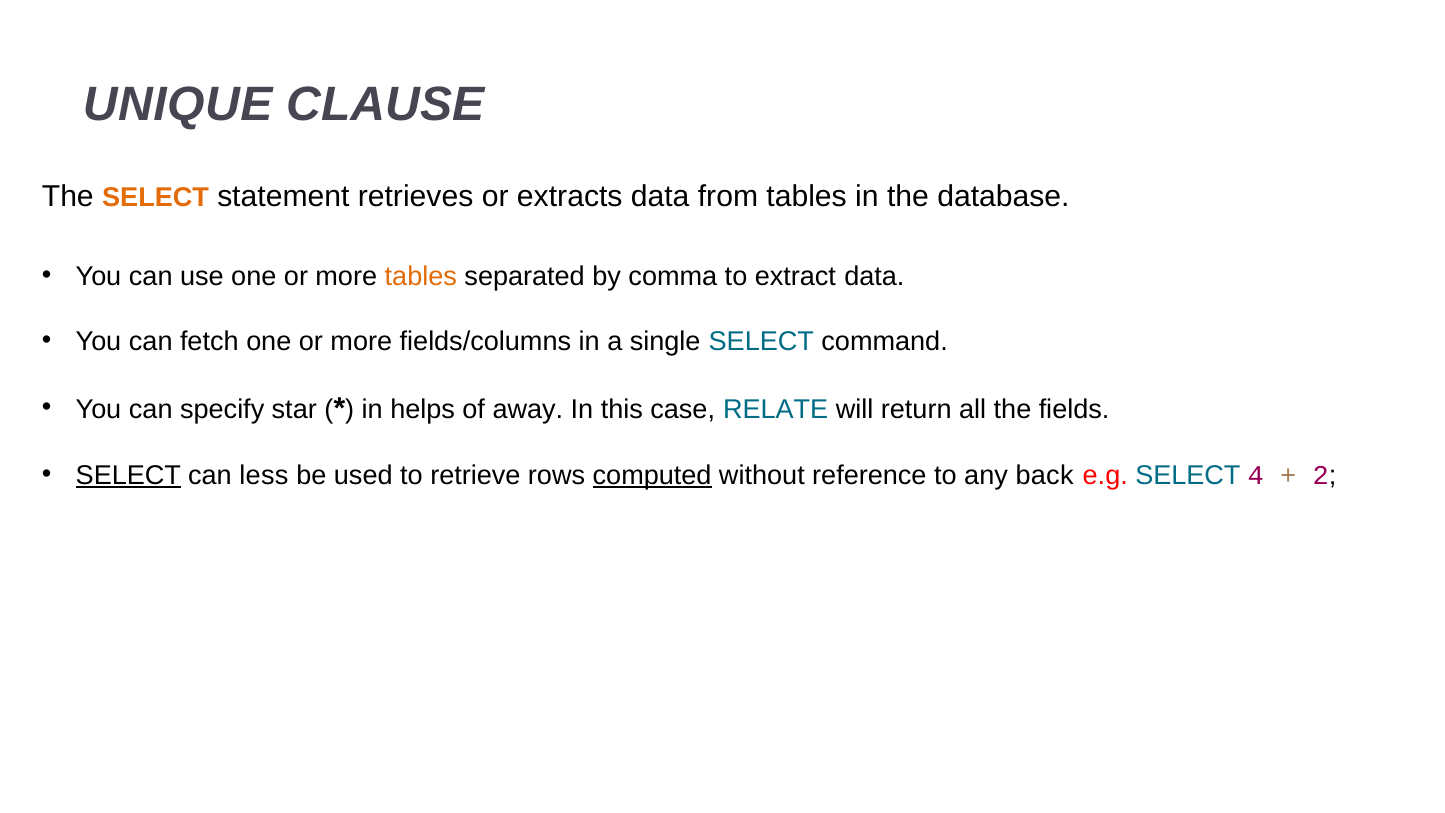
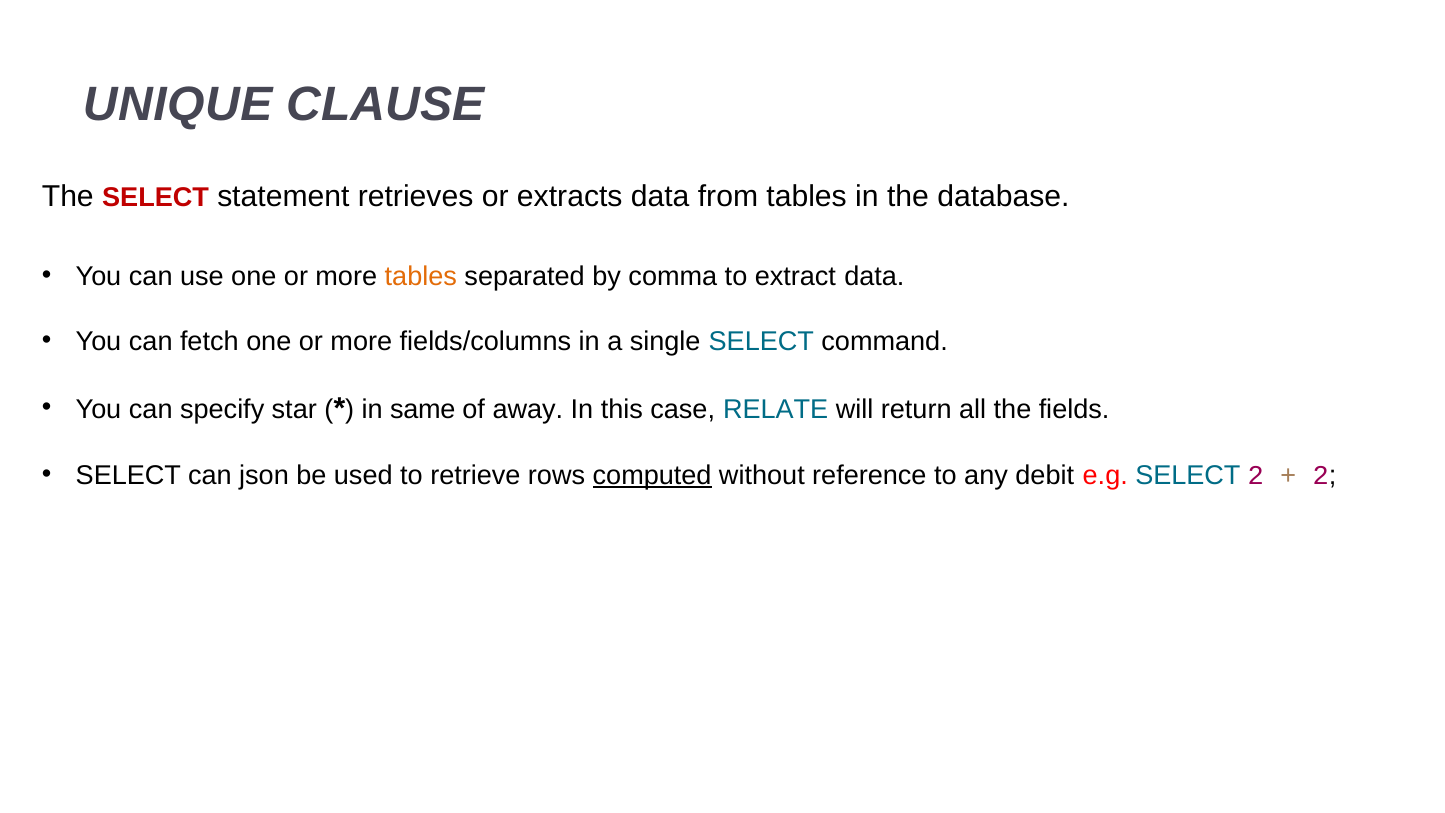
SELECT at (156, 197) colour: orange -> red
helps: helps -> same
SELECT at (128, 475) underline: present -> none
less: less -> json
back: back -> debit
SELECT 4: 4 -> 2
